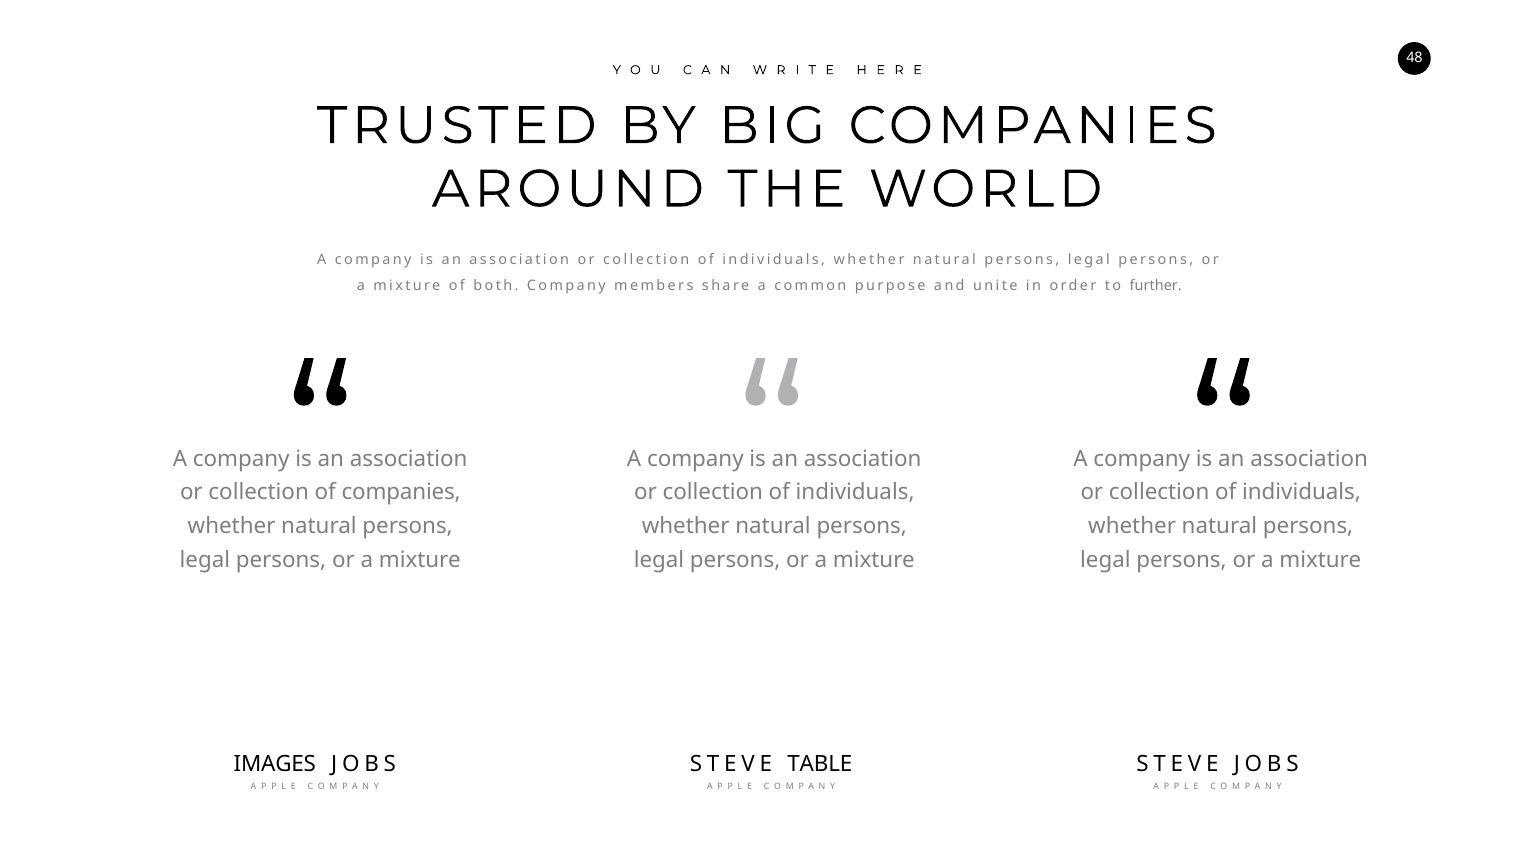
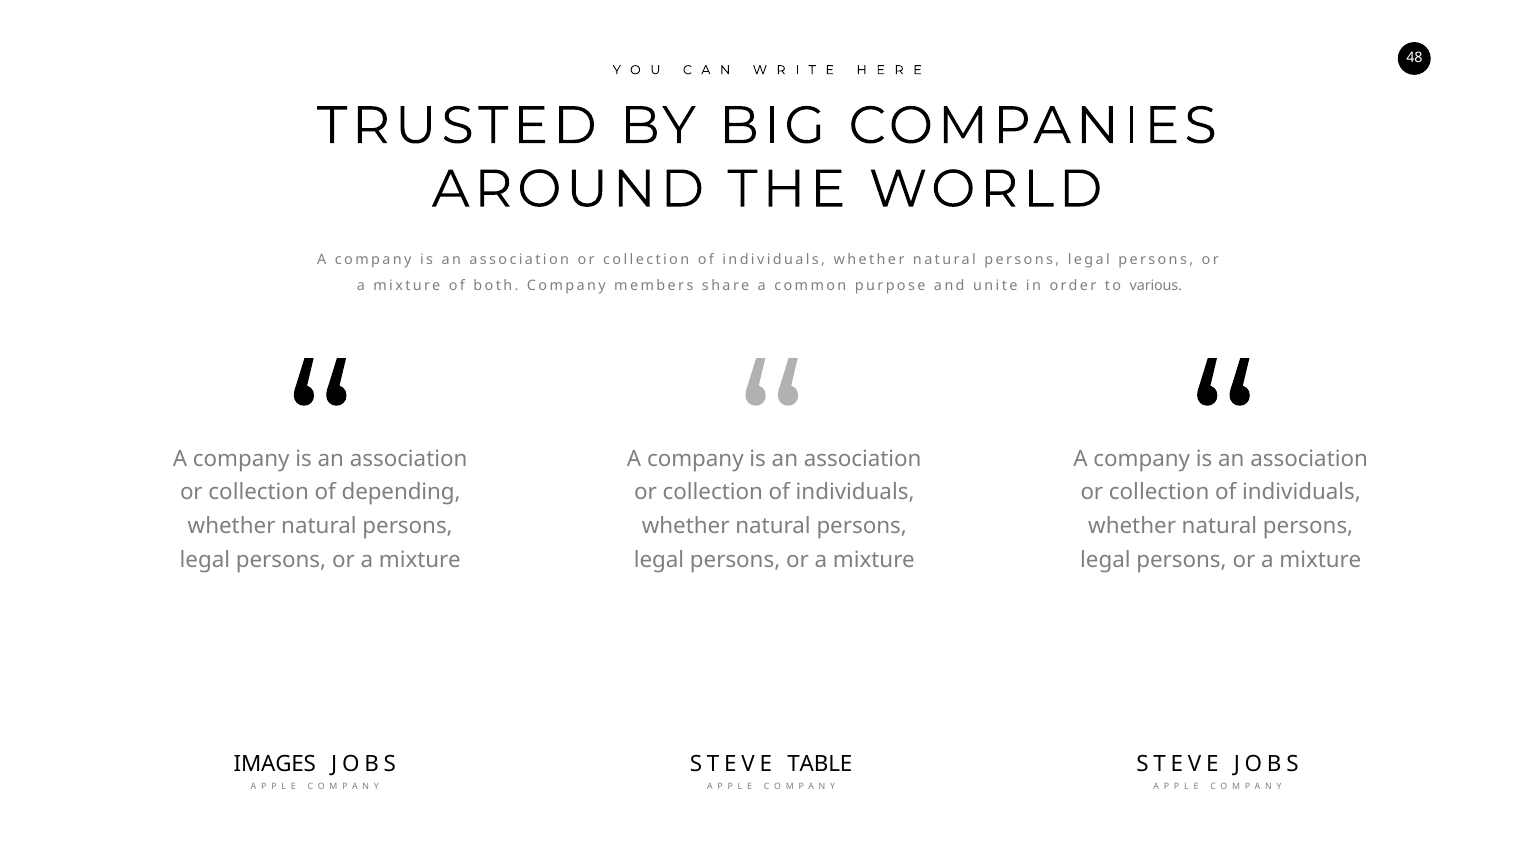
further: further -> various
companies at (401, 492): companies -> depending
